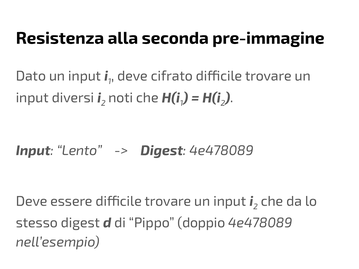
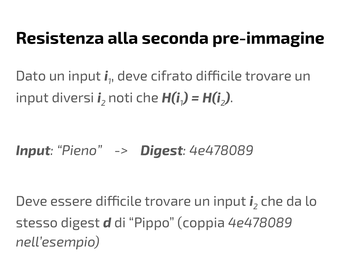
Lento: Lento -> Pieno
doppio: doppio -> coppia
